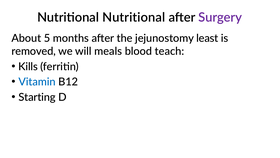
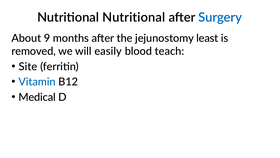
Surgery colour: purple -> blue
5: 5 -> 9
meals: meals -> easily
Kills: Kills -> Site
Starting: Starting -> Medical
